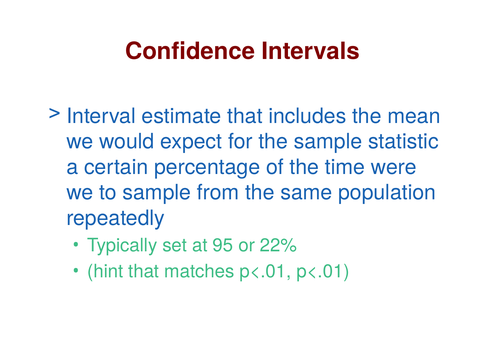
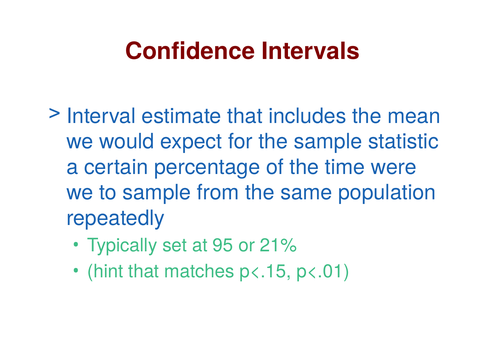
22%: 22% -> 21%
matches p<.01: p<.01 -> p<.15
